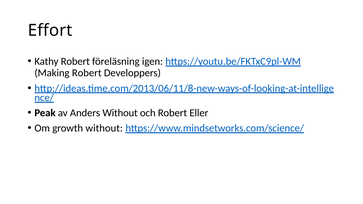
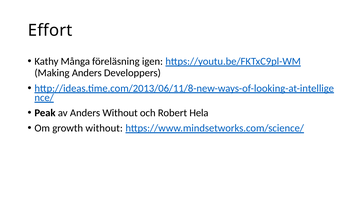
Kathy Robert: Robert -> Många
Making Robert: Robert -> Anders
Eller: Eller -> Hela
